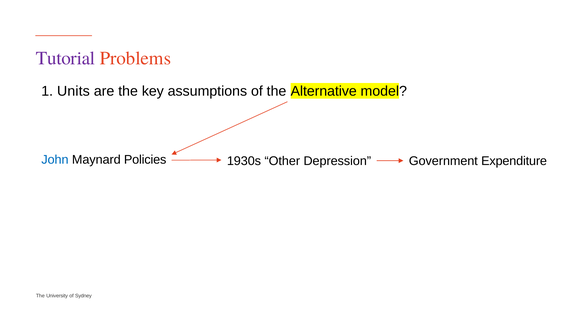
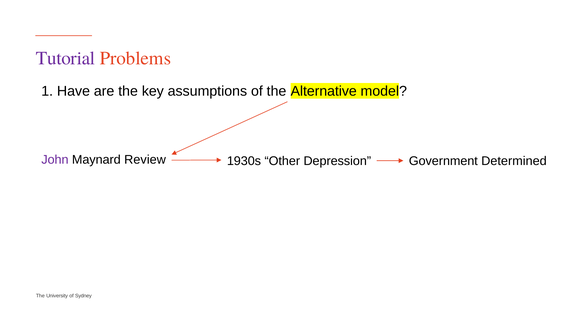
Units: Units -> Have
John colour: blue -> purple
Policies: Policies -> Review
Expenditure: Expenditure -> Determined
